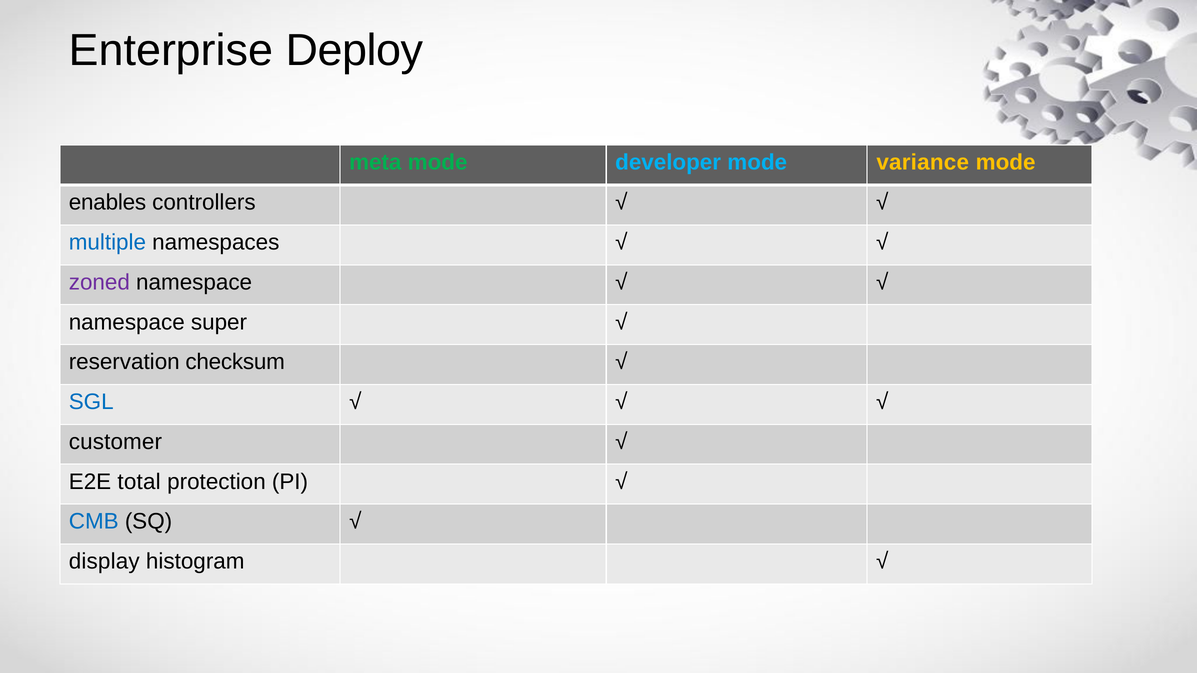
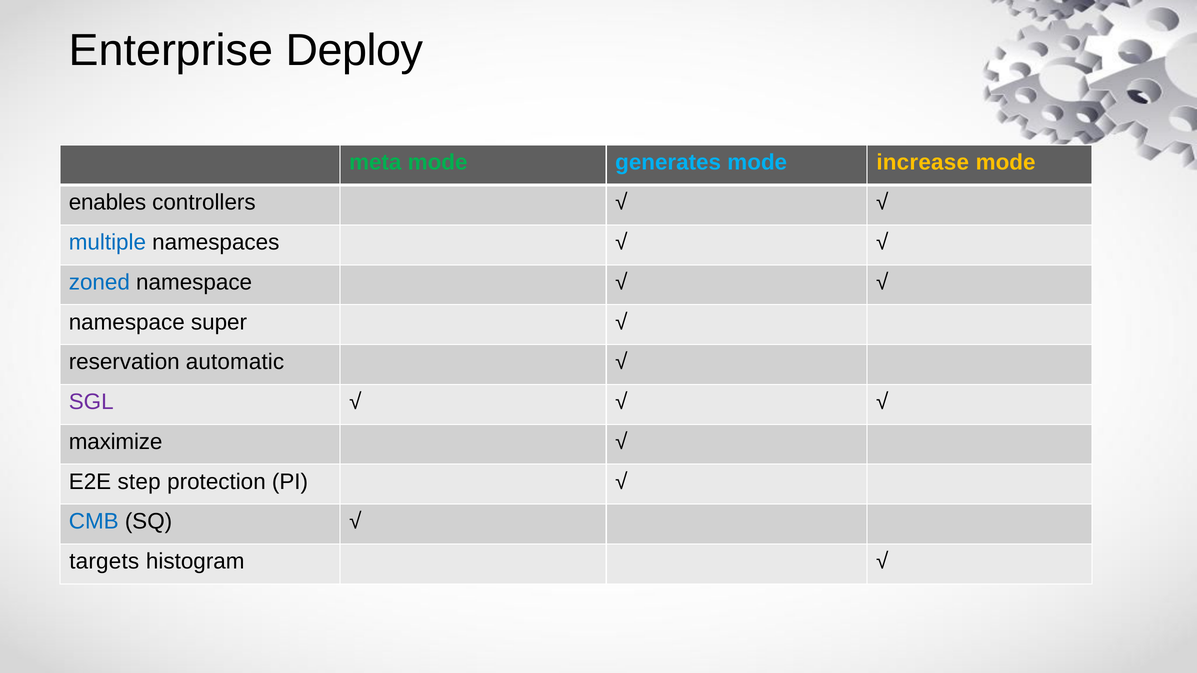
developer: developer -> generates
variance: variance -> increase
zoned colour: purple -> blue
checksum: checksum -> automatic
SGL colour: blue -> purple
customer: customer -> maximize
total: total -> step
display: display -> targets
